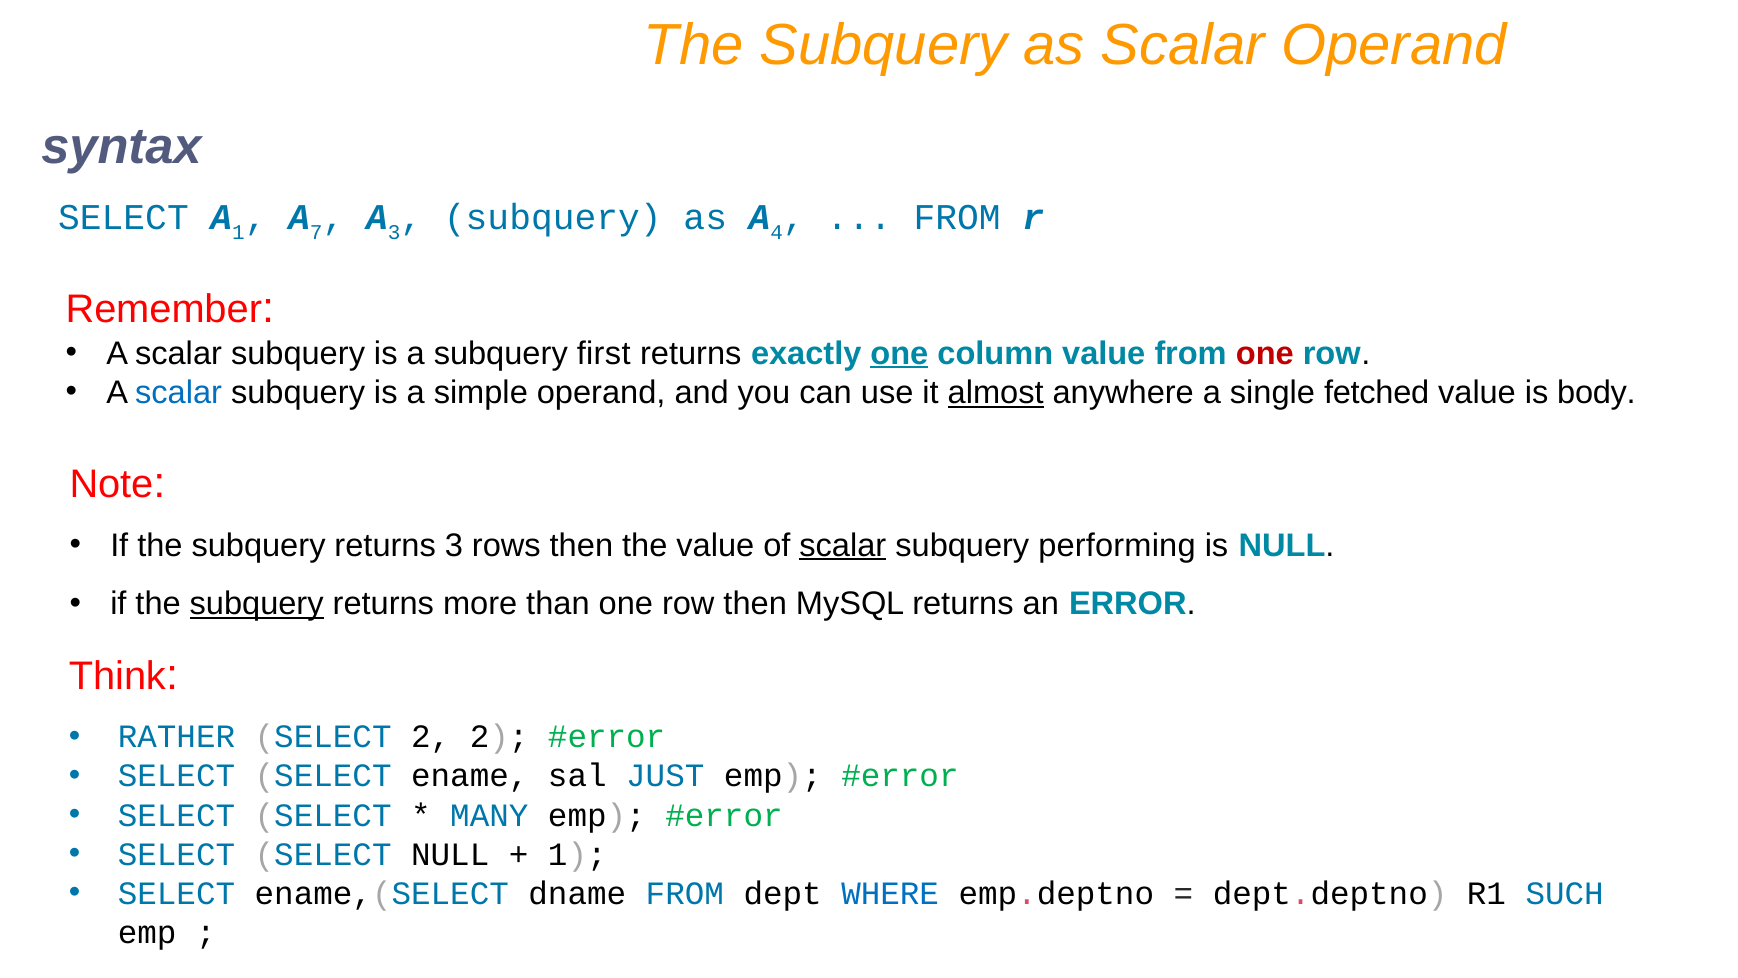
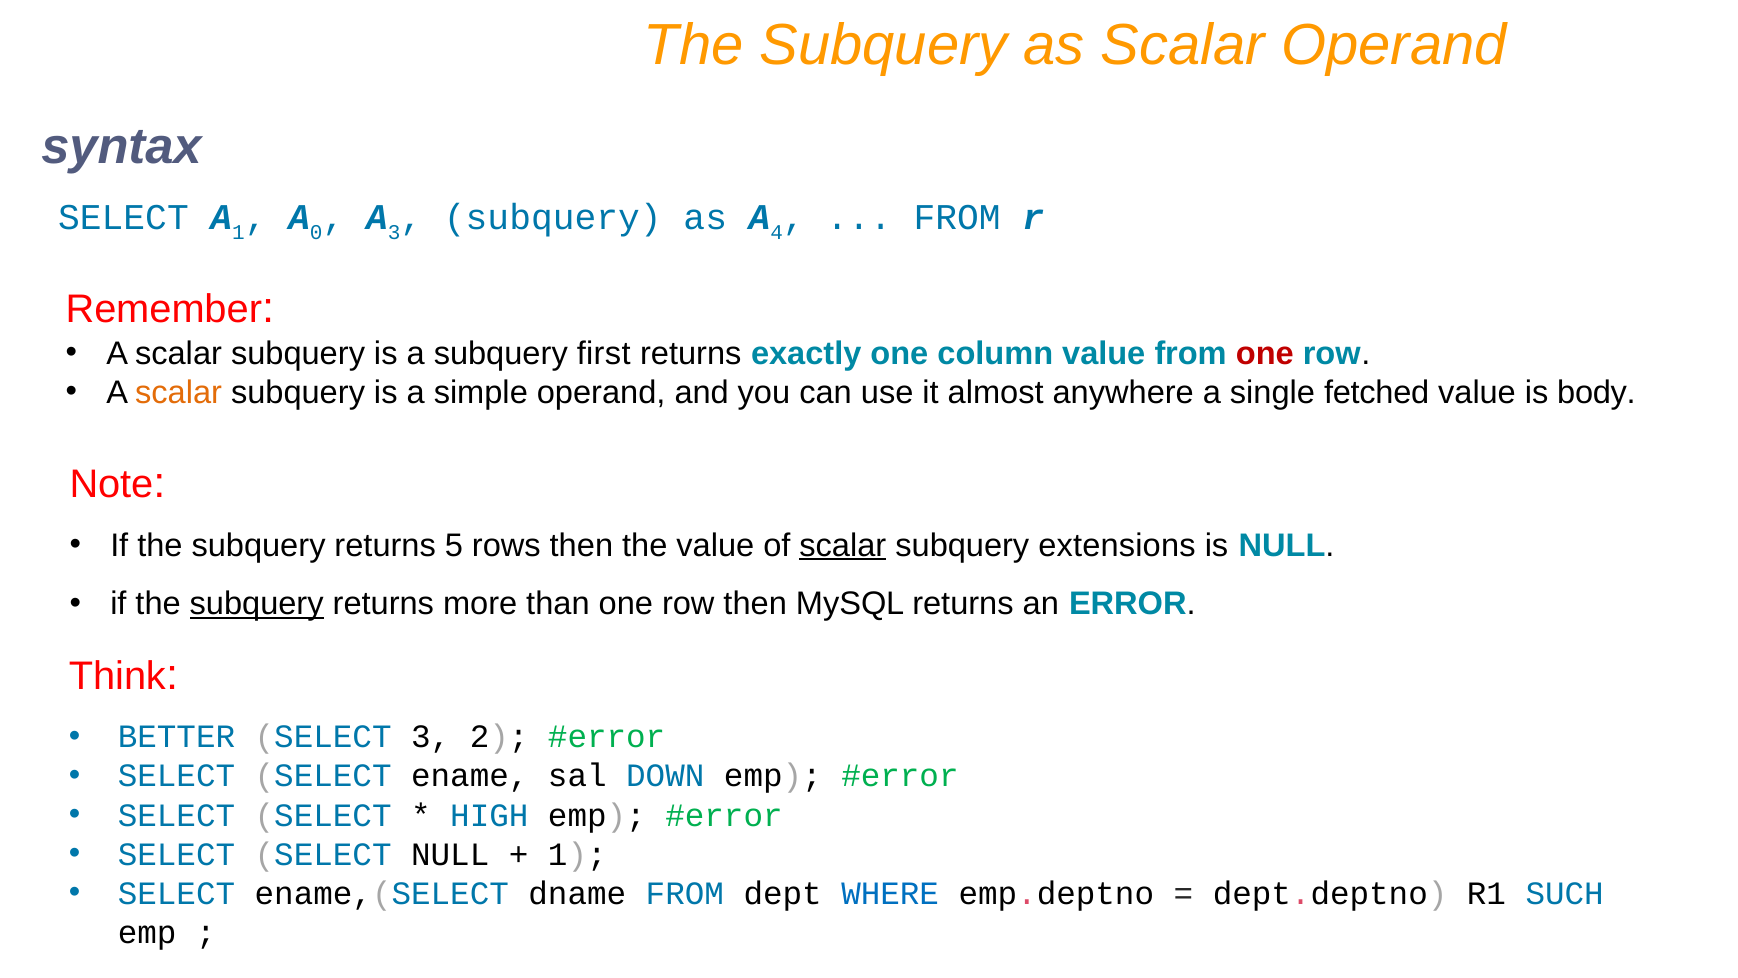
7: 7 -> 0
one at (899, 353) underline: present -> none
scalar at (179, 392) colour: blue -> orange
almost underline: present -> none
returns 3: 3 -> 5
performing: performing -> extensions
RATHER: RATHER -> BETTER
SELECT 2: 2 -> 3
JUST: JUST -> DOWN
MANY: MANY -> HIGH
